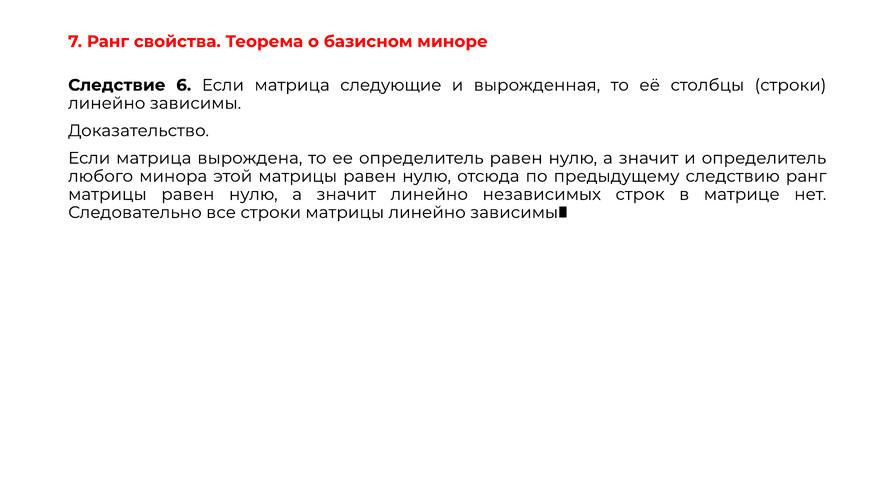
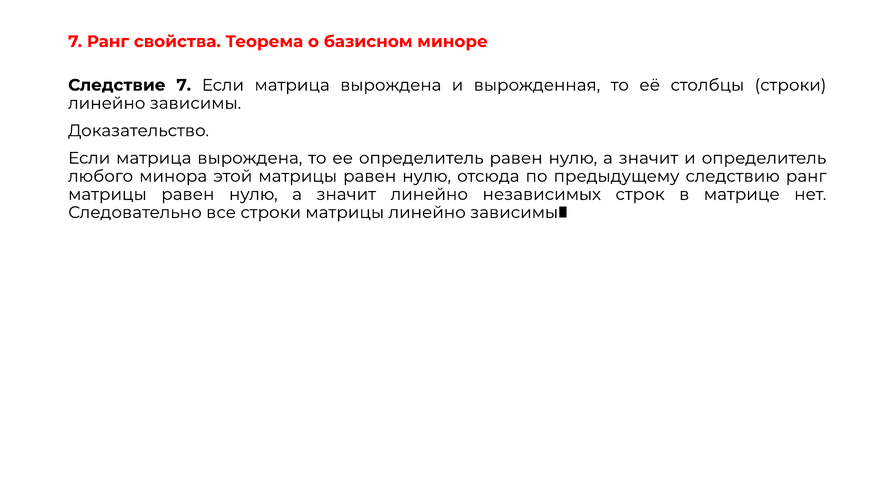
Следствие 6: 6 -> 7
следующие at (391, 85): следующие -> вырождена
